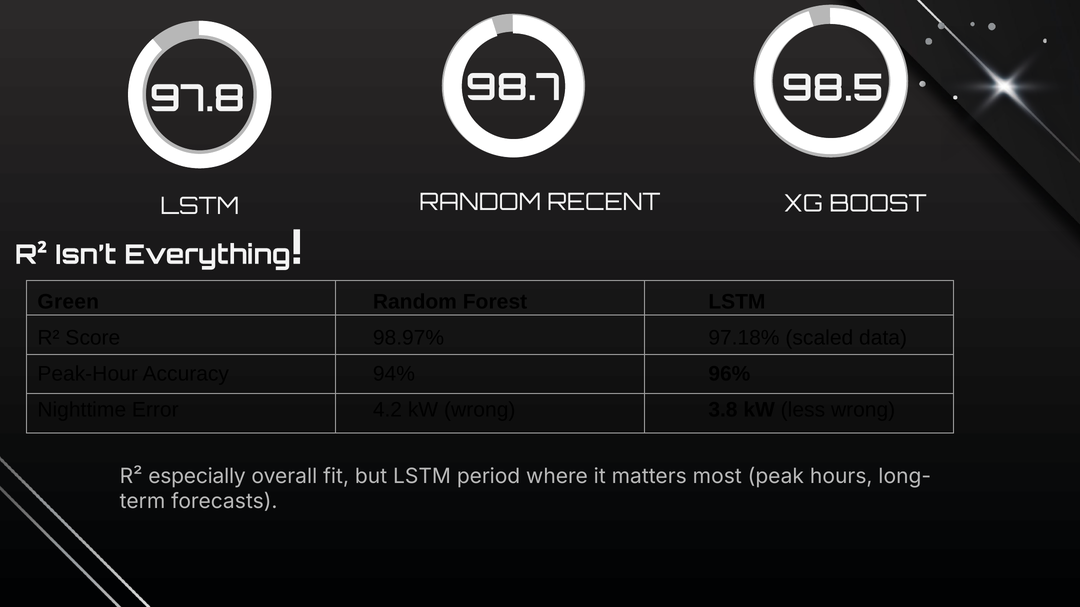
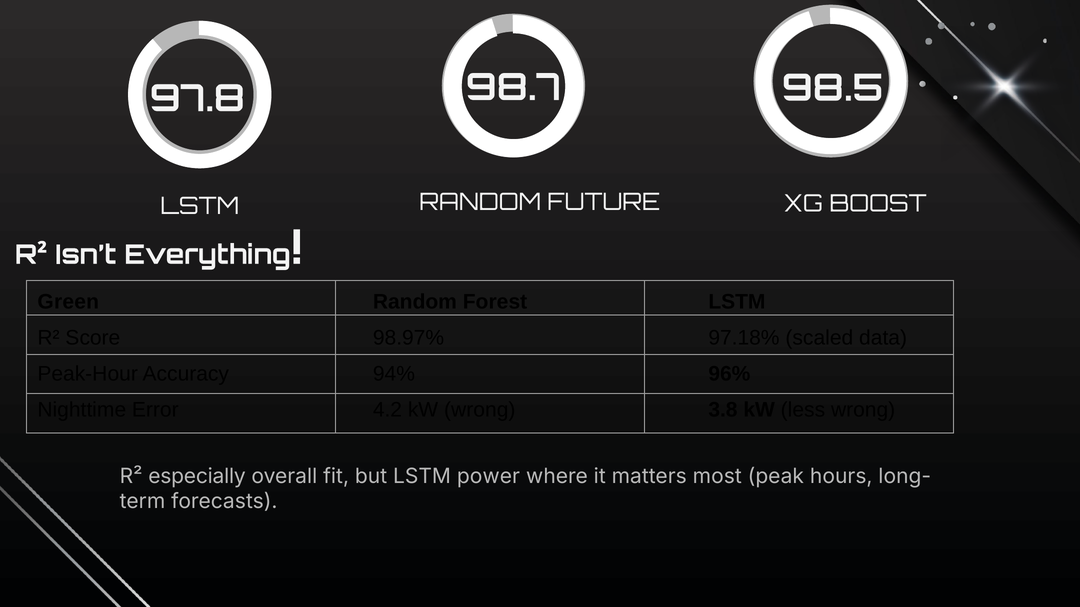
RECENT: RECENT -> FUTURE
period: period -> power
